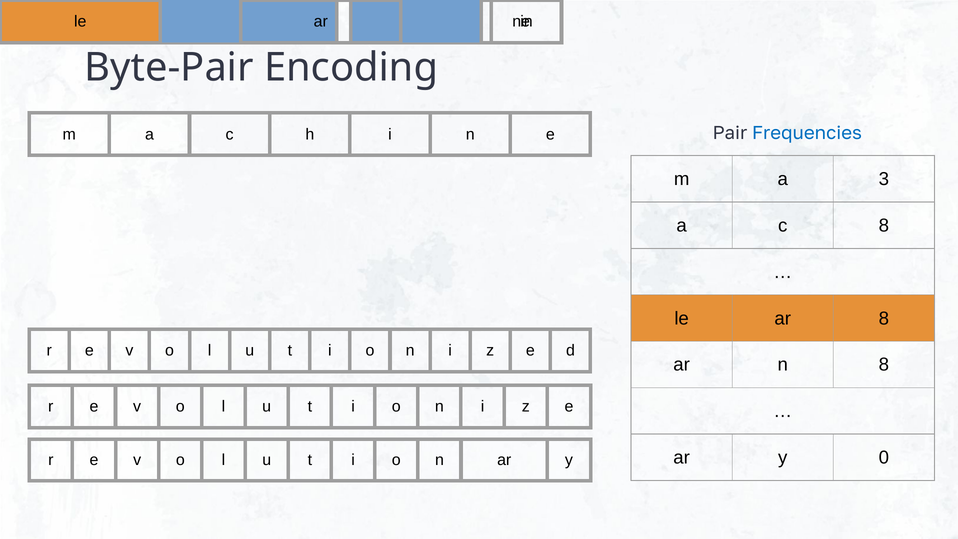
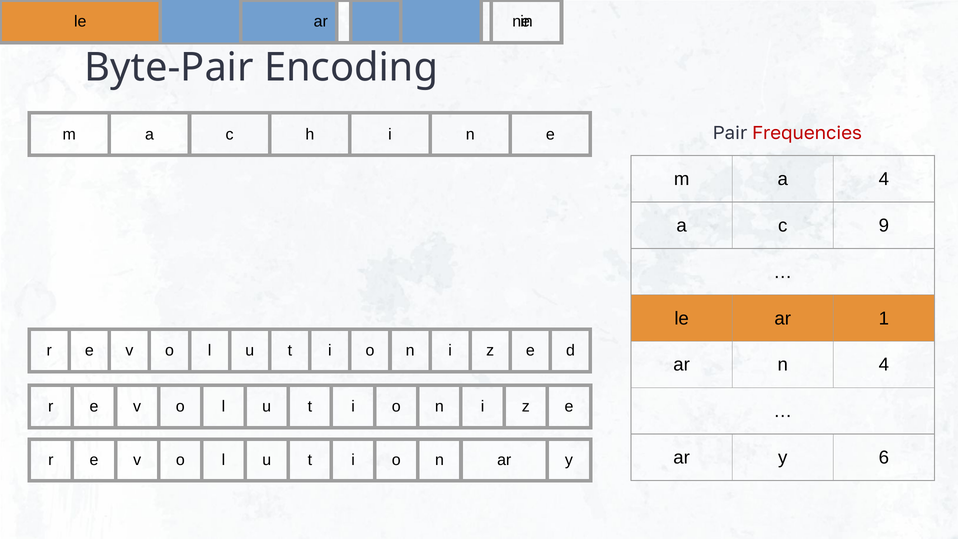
Frequencies colour: blue -> red
a 3: 3 -> 4
c 8: 8 -> 9
ar 8: 8 -> 1
n 8: 8 -> 4
0: 0 -> 6
